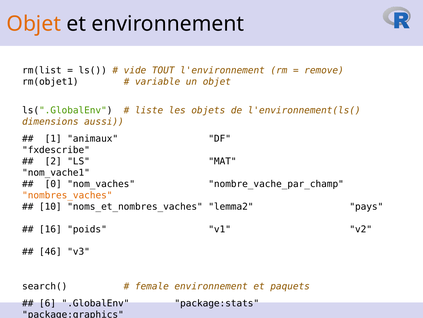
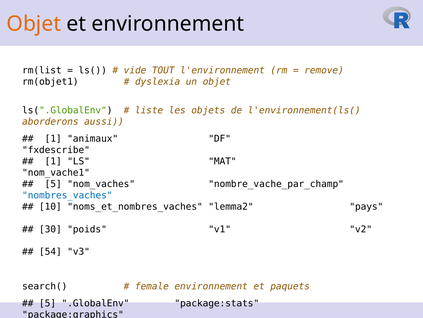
variable: variable -> dyslexia
dimensions: dimensions -> aborderons
2 at (53, 161): 2 -> 1
0 at (53, 184): 0 -> 5
nombres_vaches colour: orange -> blue
16: 16 -> 30
46: 46 -> 54
6 at (48, 303): 6 -> 5
